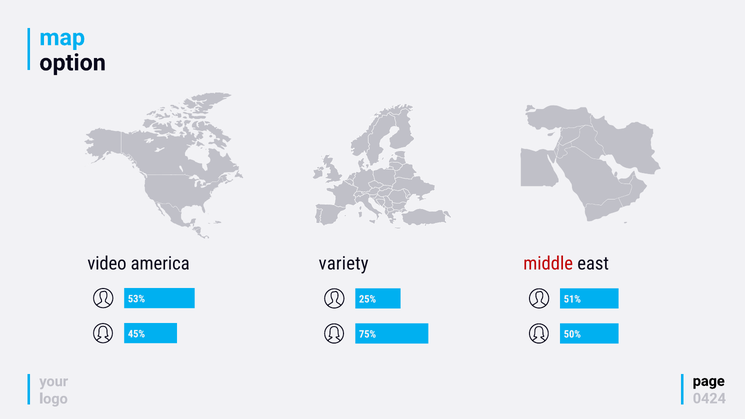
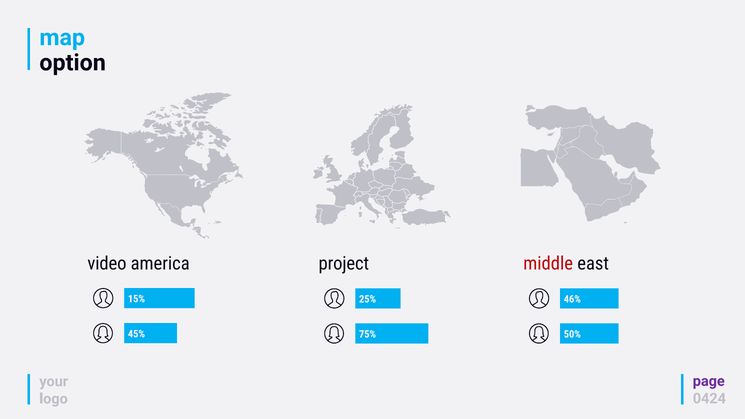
variety: variety -> project
53%: 53% -> 15%
51%: 51% -> 46%
page colour: black -> purple
